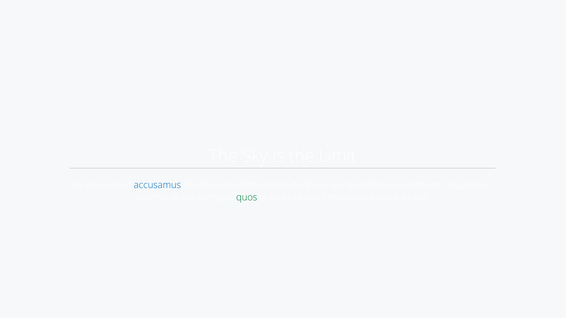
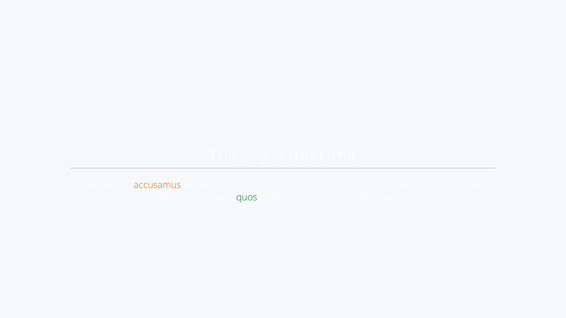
accusamus colour: blue -> orange
